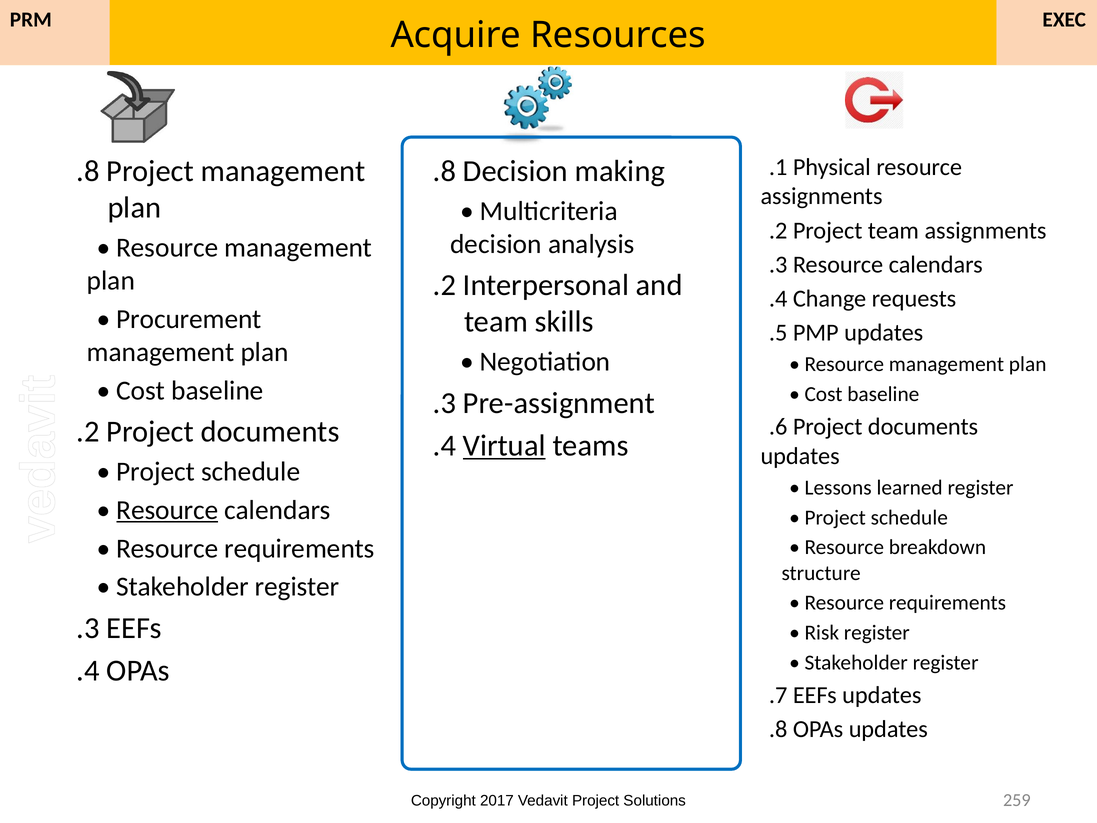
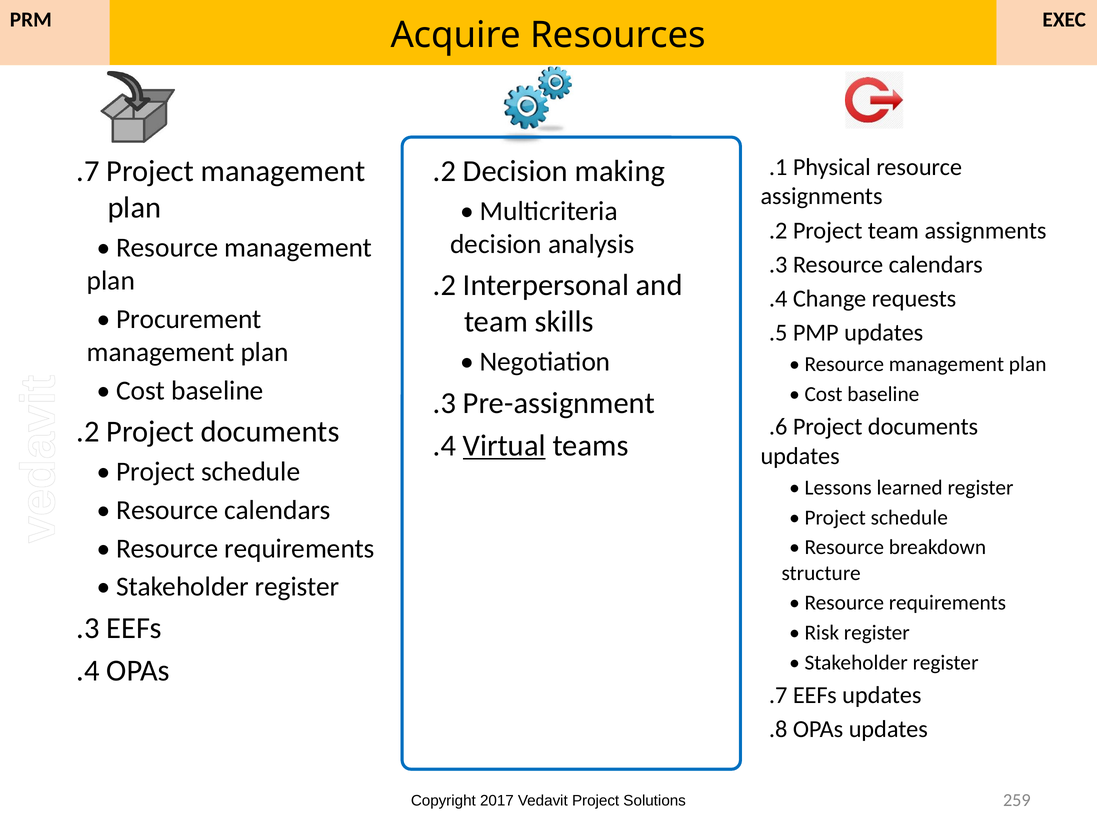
.8 at (88, 171): .8 -> .7
.8 at (444, 171): .8 -> .2
Resource at (167, 510) underline: present -> none
